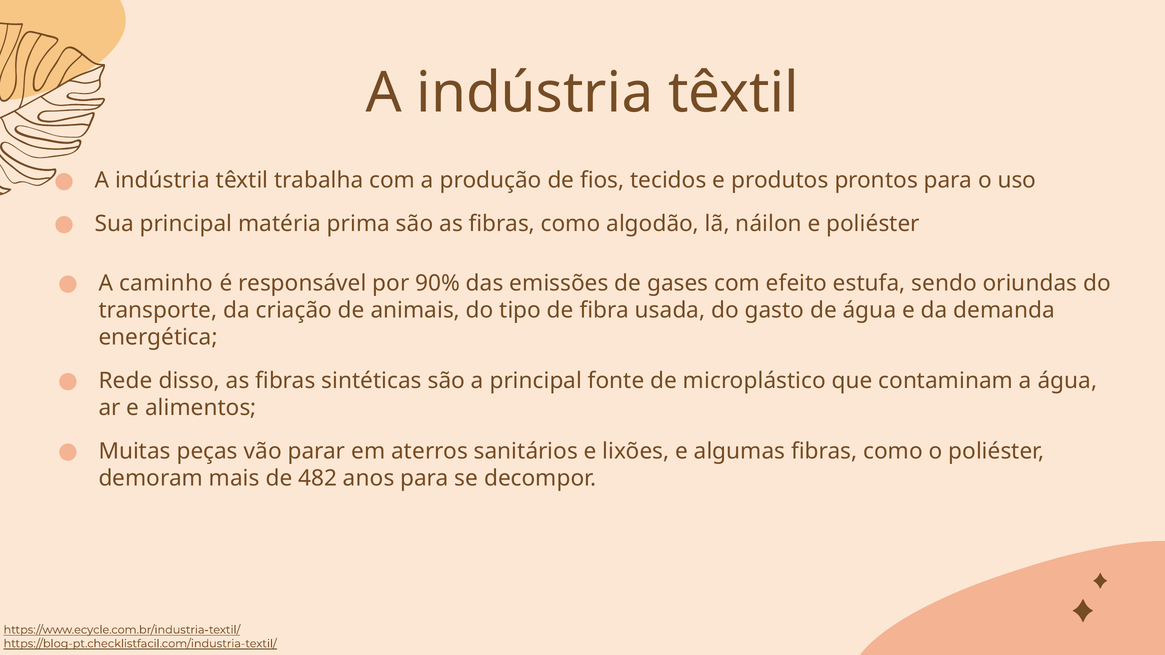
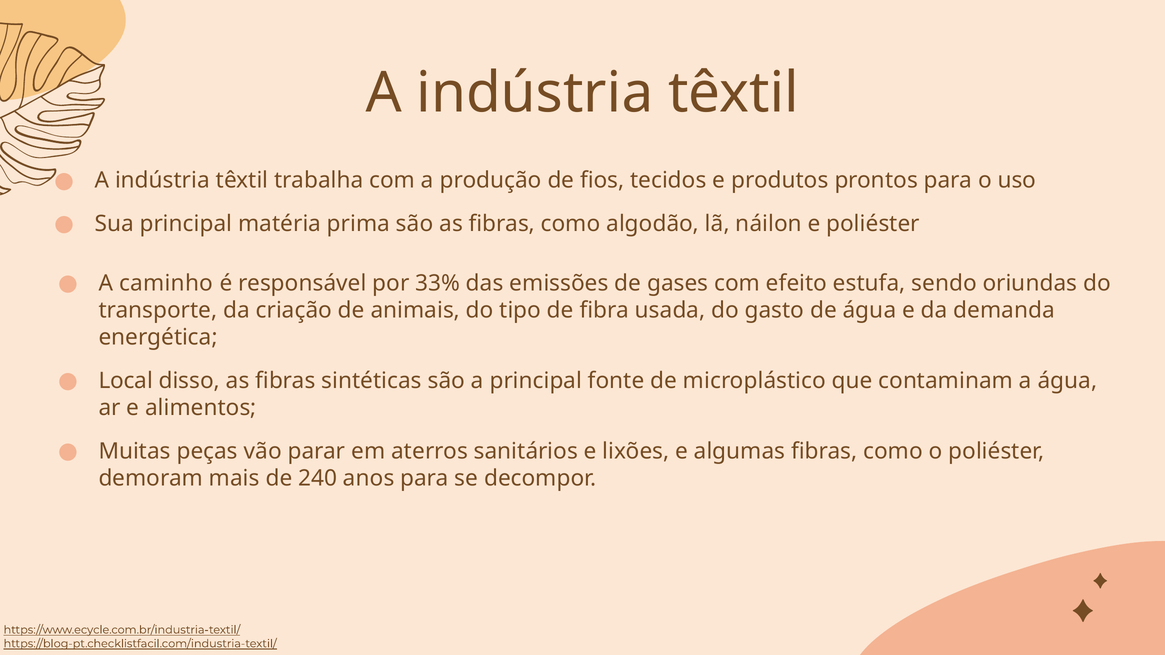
90%: 90% -> 33%
Rede: Rede -> Local
482: 482 -> 240
